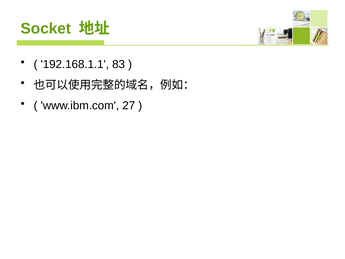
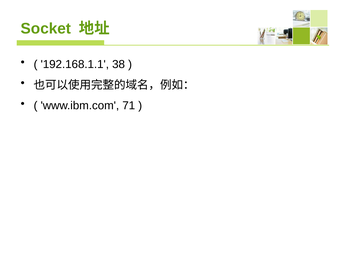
83: 83 -> 38
27: 27 -> 71
